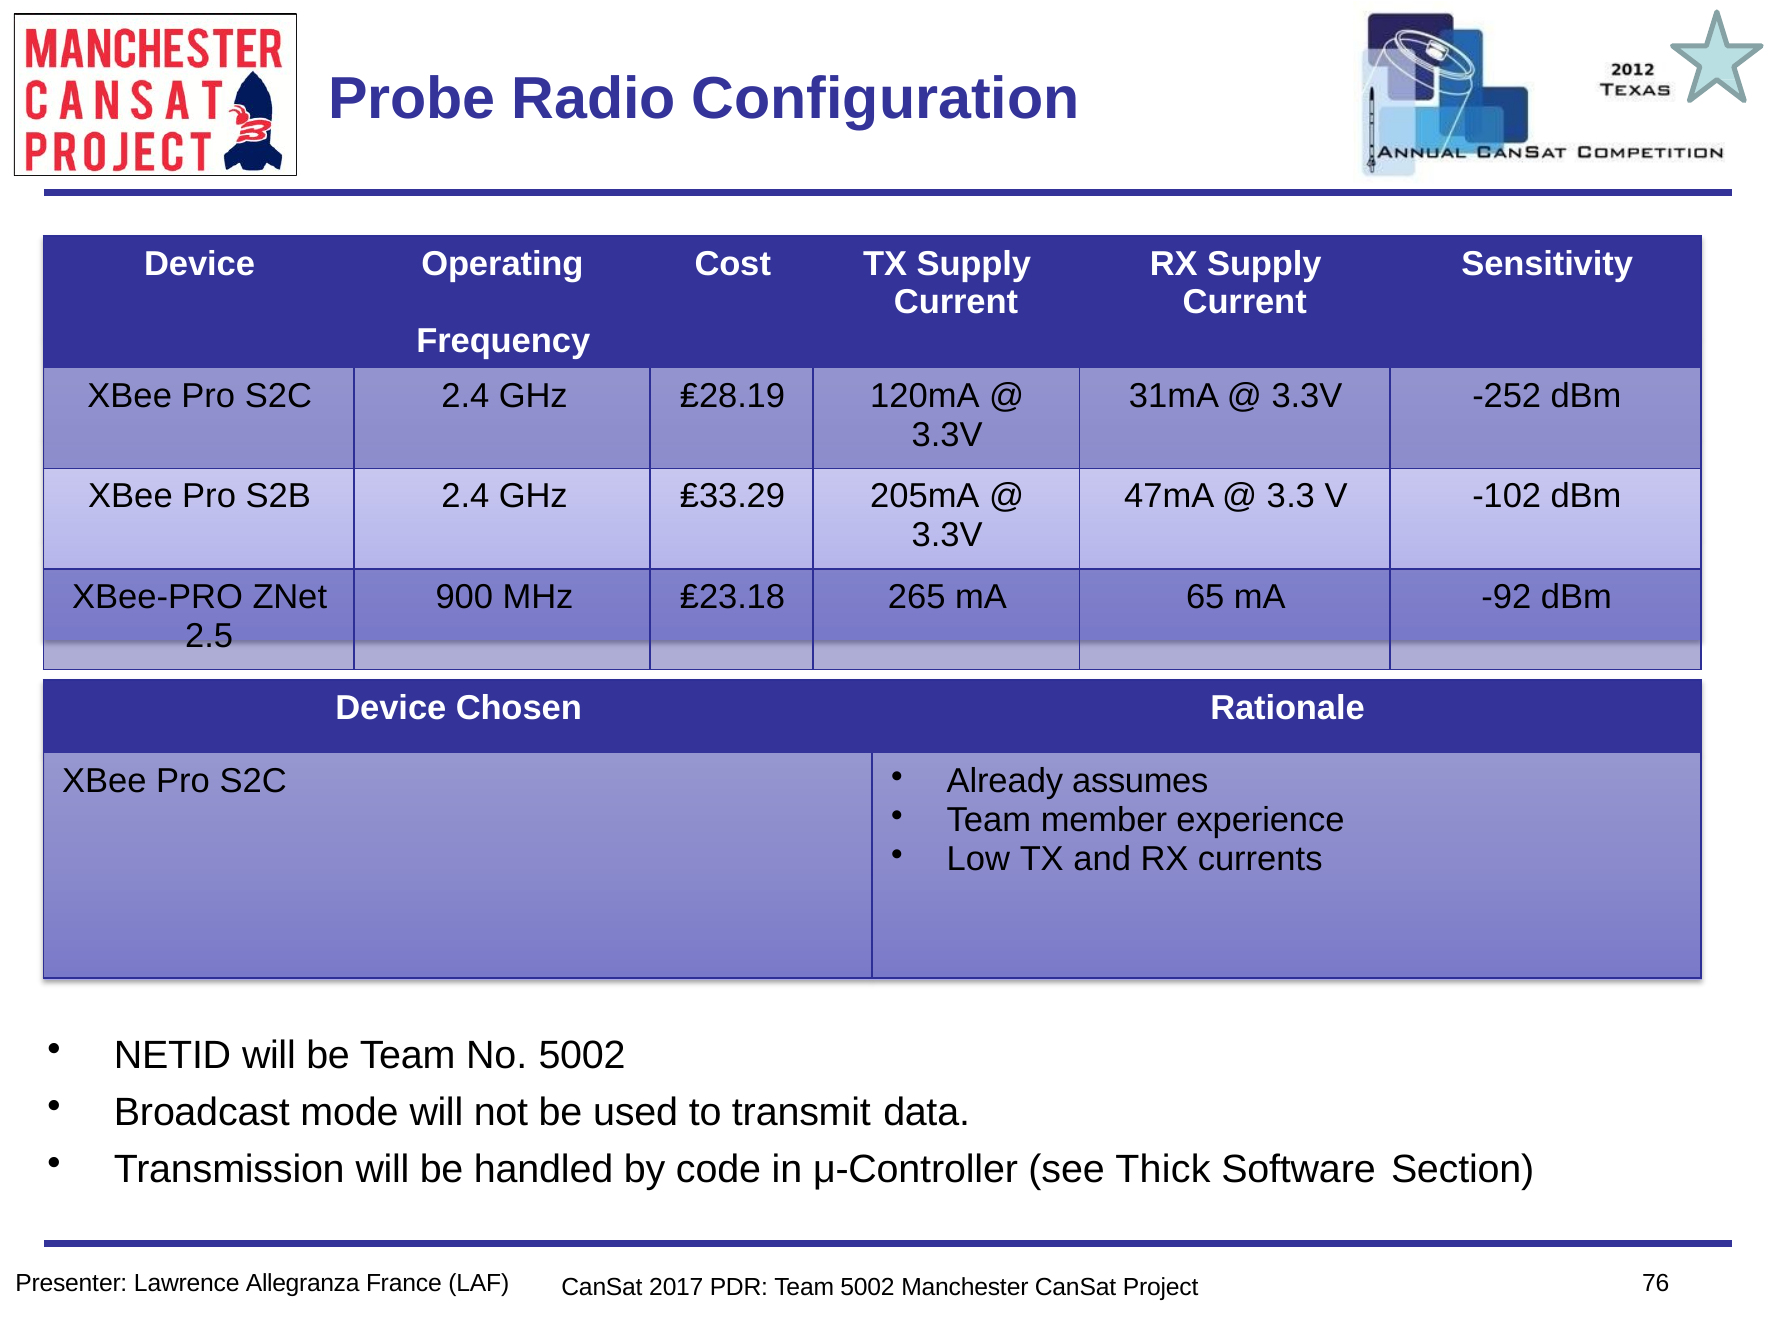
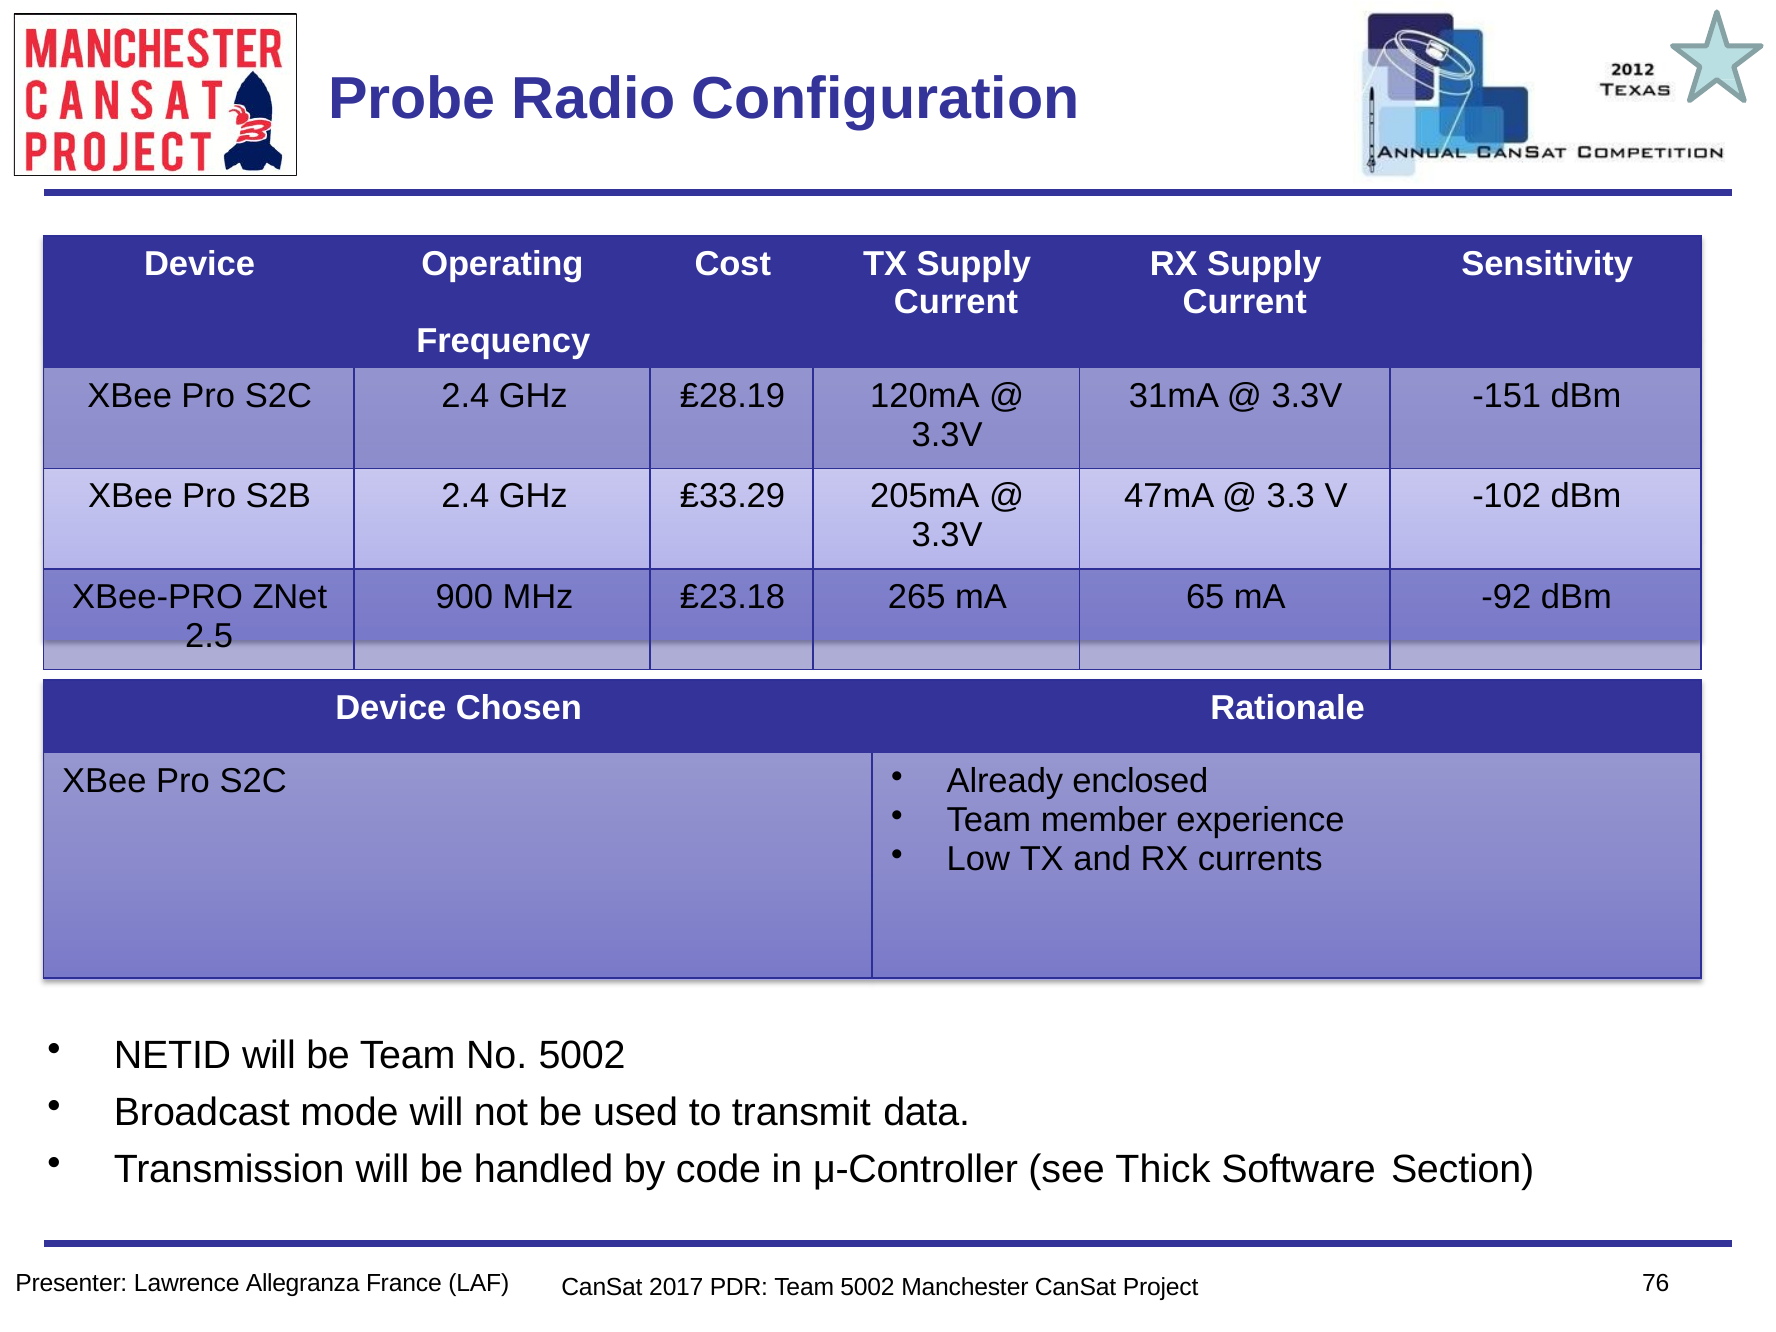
-252: -252 -> -151
assumes: assumes -> enclosed
